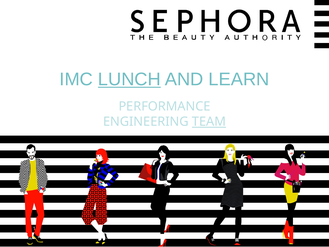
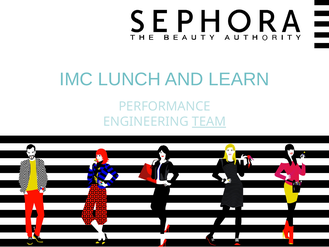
LUNCH underline: present -> none
